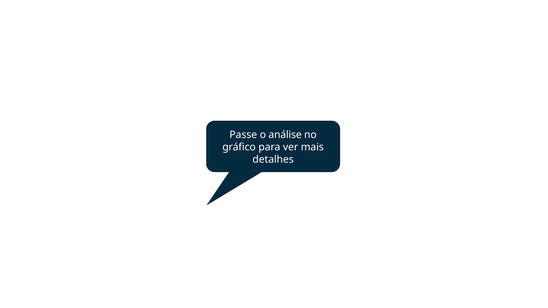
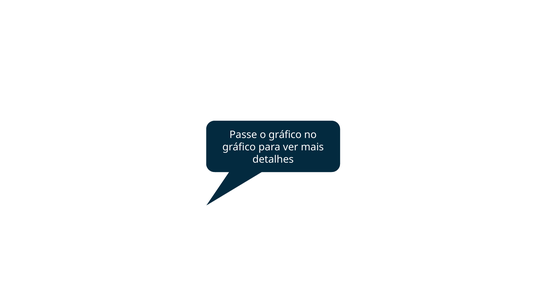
o análise: análise -> gráfico
